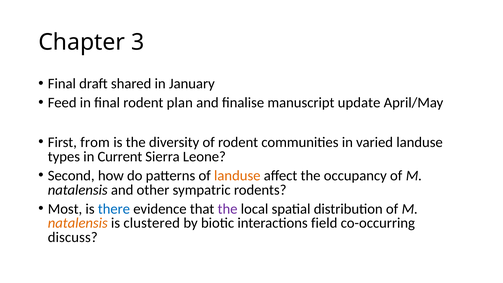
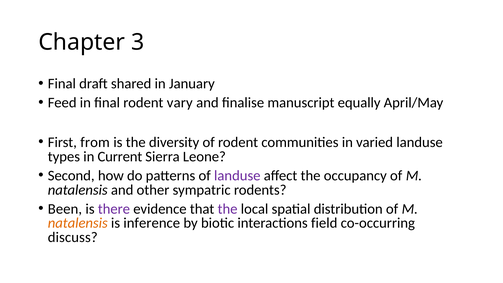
plan: plan -> vary
update: update -> equally
landuse at (237, 176) colour: orange -> purple
Most: Most -> Been
there colour: blue -> purple
clustered: clustered -> inference
